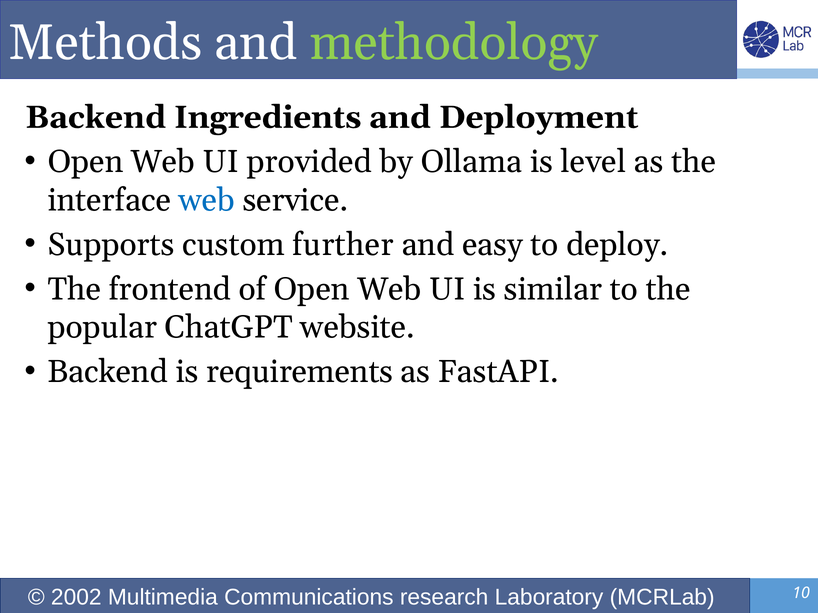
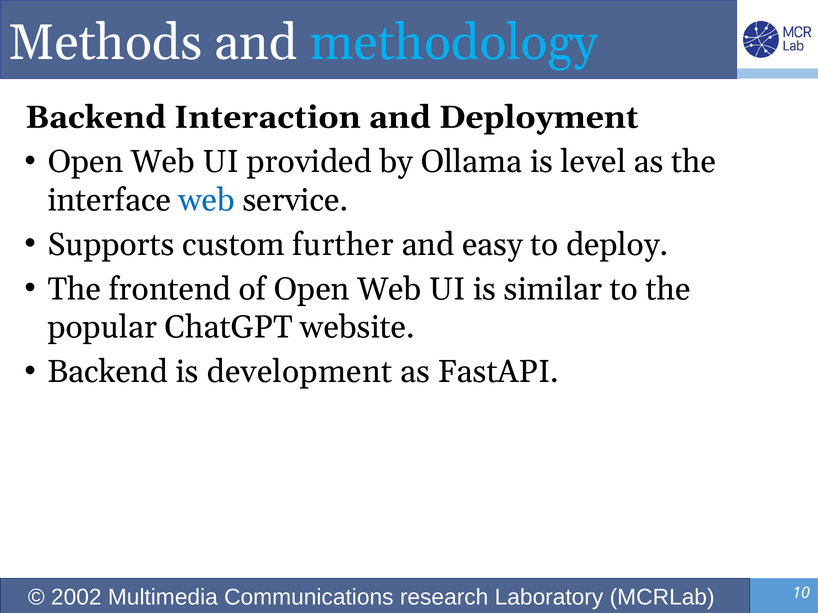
methodology colour: light green -> light blue
Ingredients: Ingredients -> Interaction
requirements: requirements -> development
